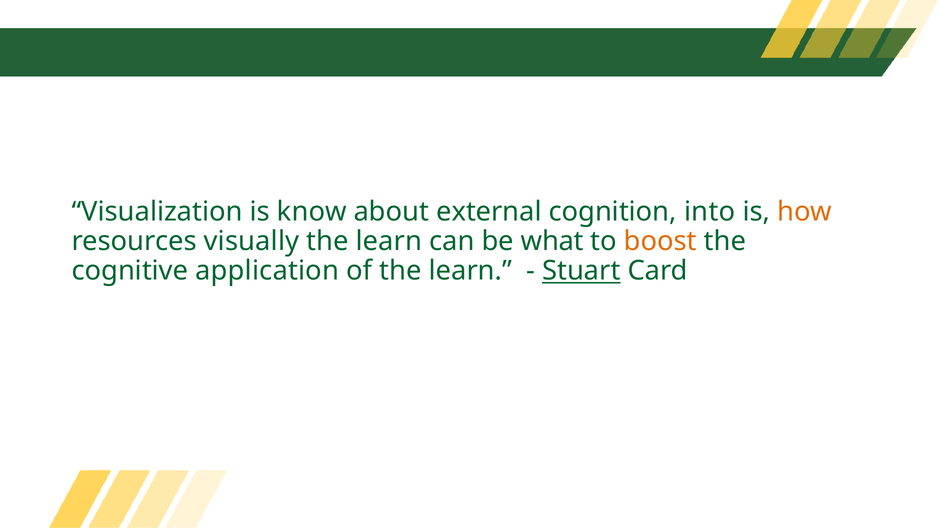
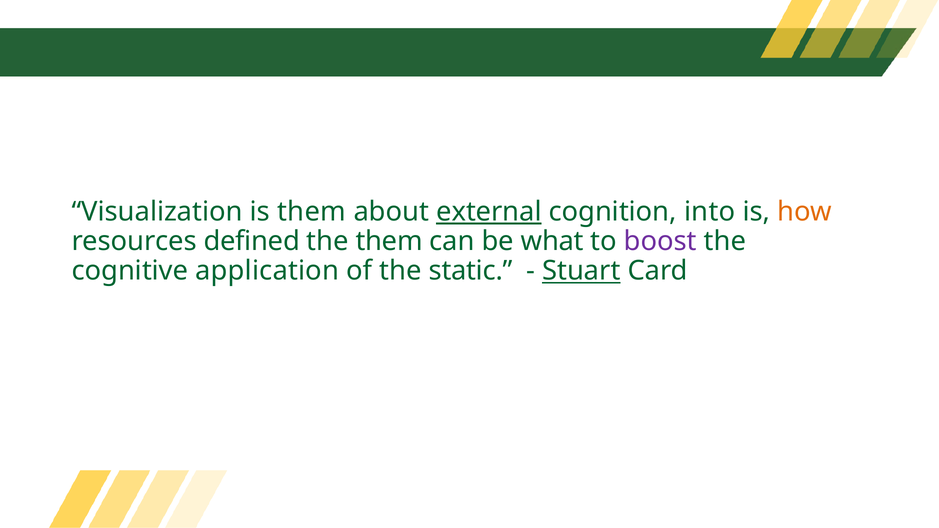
is know: know -> them
external underline: none -> present
visually: visually -> defined
learn at (389, 241): learn -> them
boost colour: orange -> purple
of the learn: learn -> static
